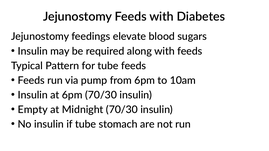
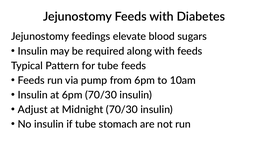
Empty: Empty -> Adjust
